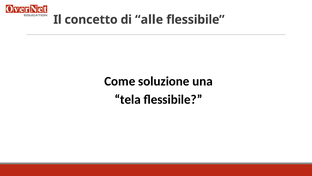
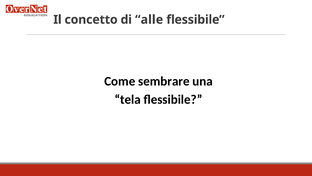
soluzione: soluzione -> sembrare
